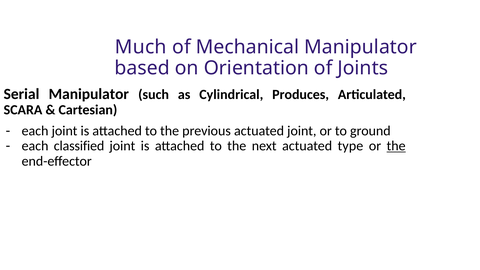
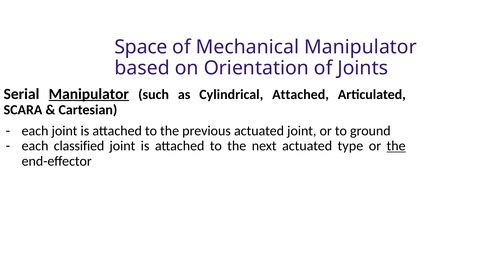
Much: Much -> Space
Manipulator at (89, 94) underline: none -> present
Cylindrical Produces: Produces -> Attached
